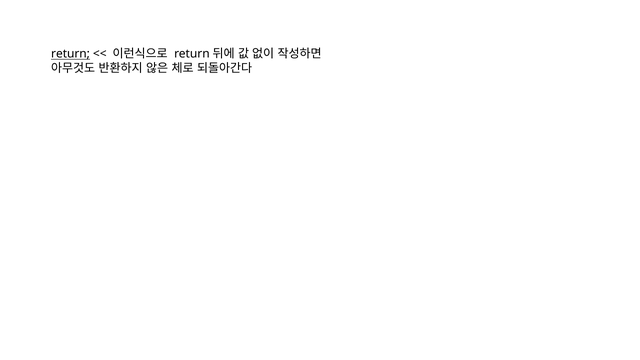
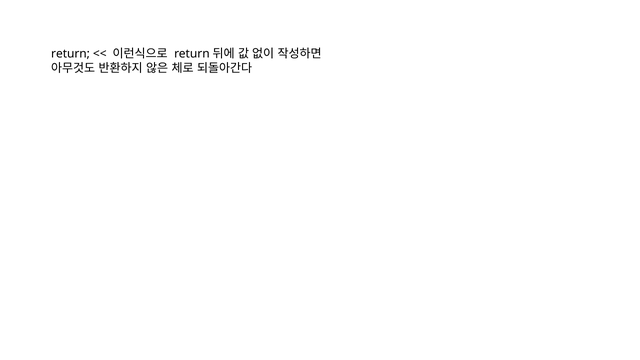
return underline: present -> none
